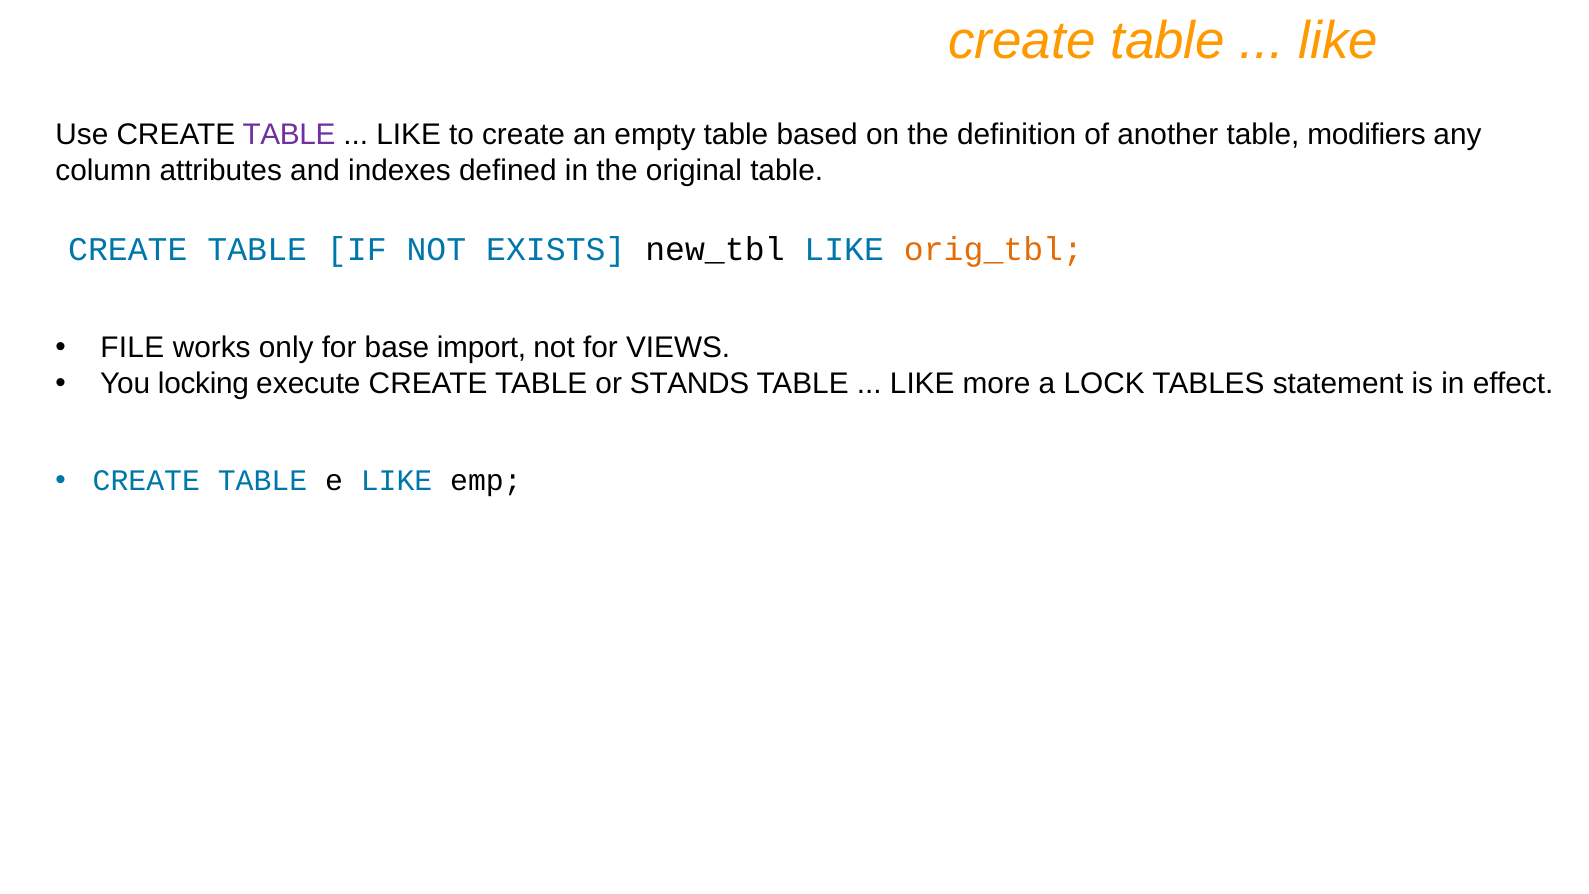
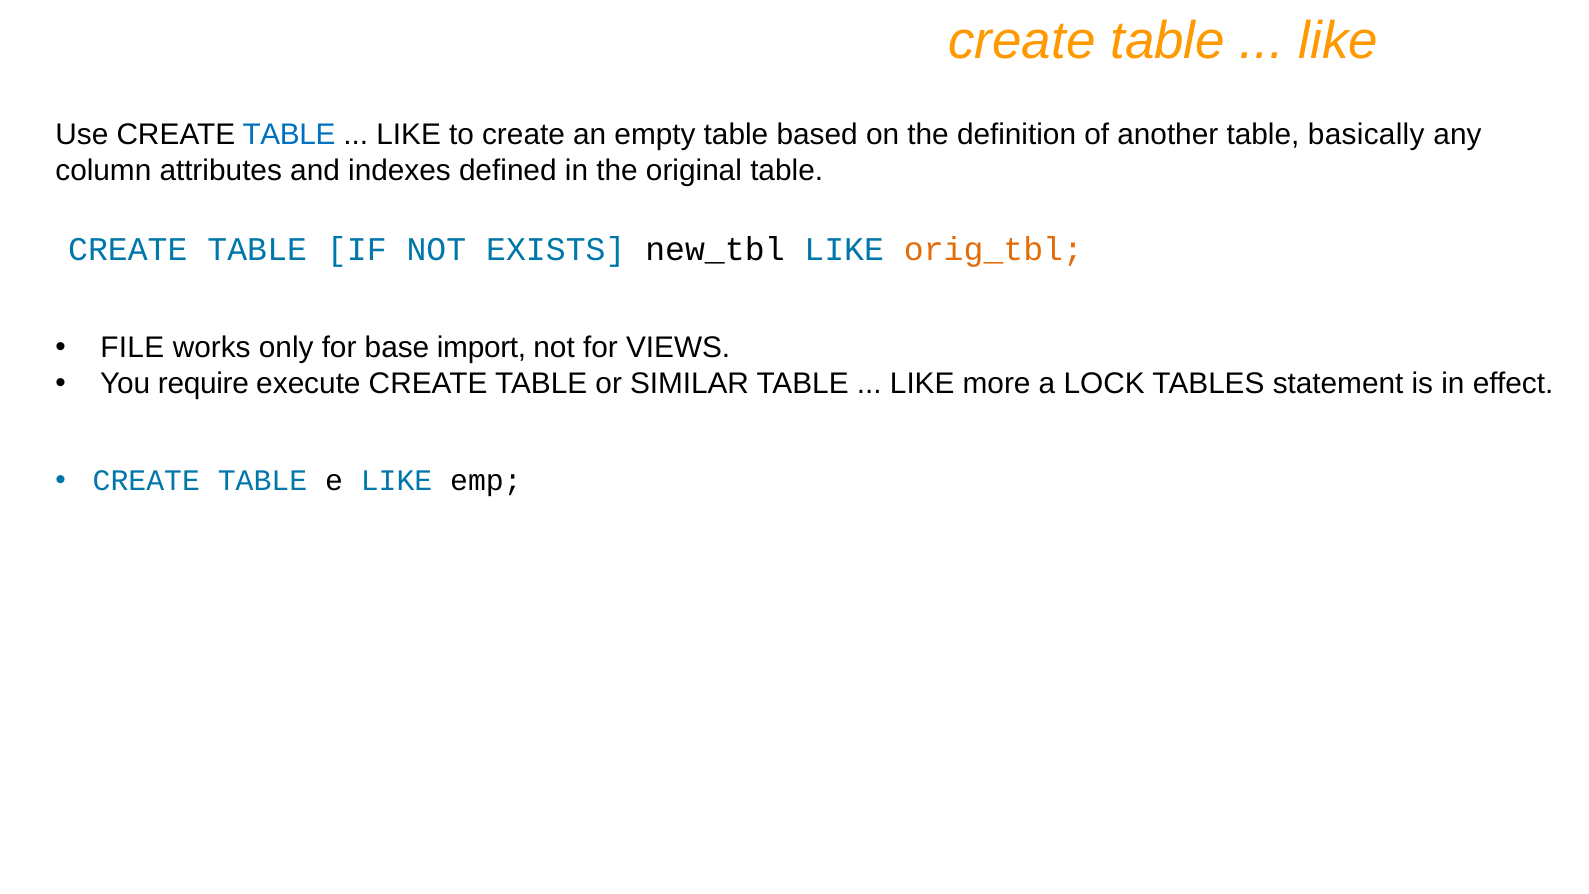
TABLE at (289, 135) colour: purple -> blue
modifiers: modifiers -> basically
locking: locking -> require
STANDS: STANDS -> SIMILAR
